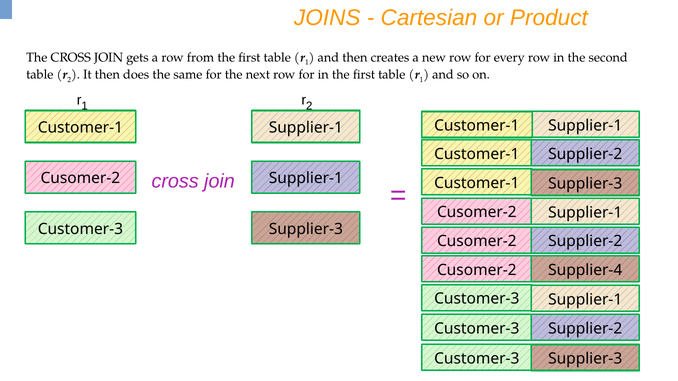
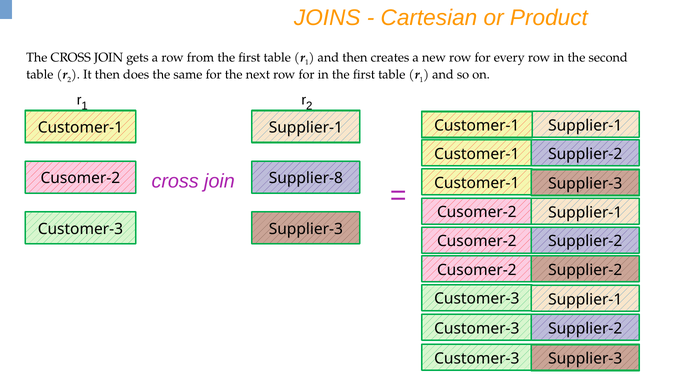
Supplier-1 at (306, 178): Supplier-1 -> Supplier-8
Supplier-4 at (585, 270): Supplier-4 -> Supplier-2
